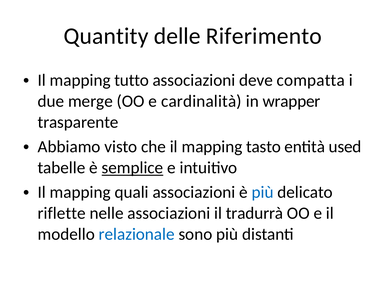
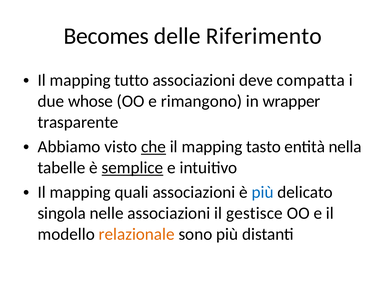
Quantity: Quantity -> Becomes
merge: merge -> whose
cardinalità: cardinalità -> rimangono
che underline: none -> present
used: used -> nella
riflette: riflette -> singola
tradurrà: tradurrà -> gestisce
relazionale colour: blue -> orange
